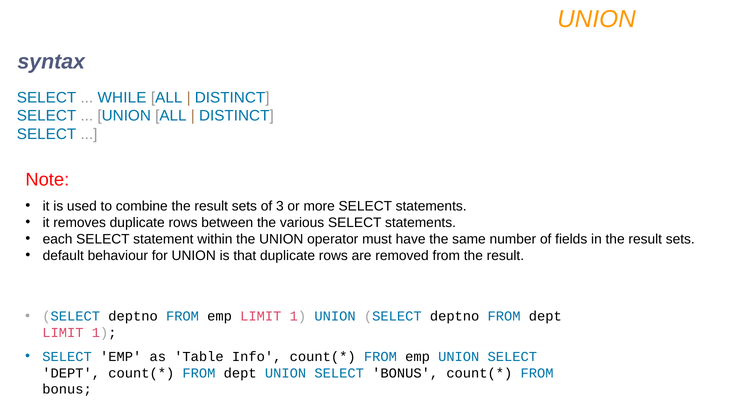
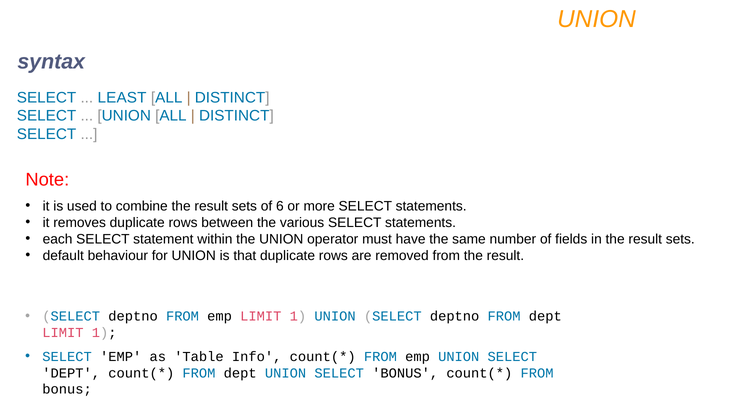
WHILE: WHILE -> LEAST
3: 3 -> 6
